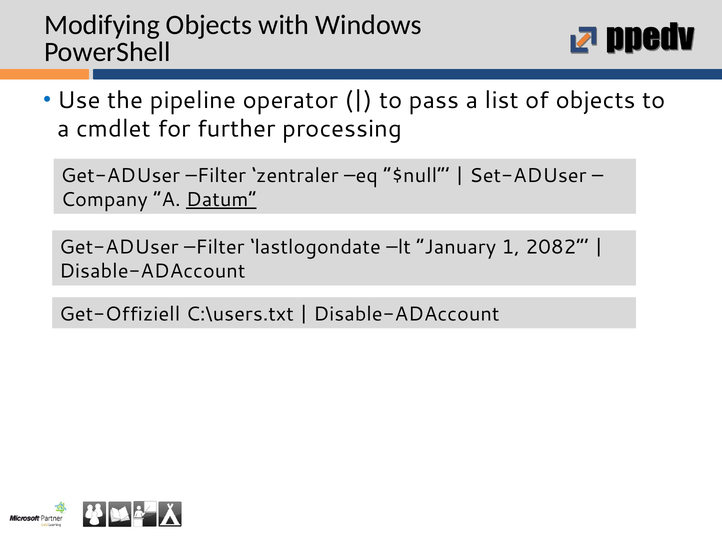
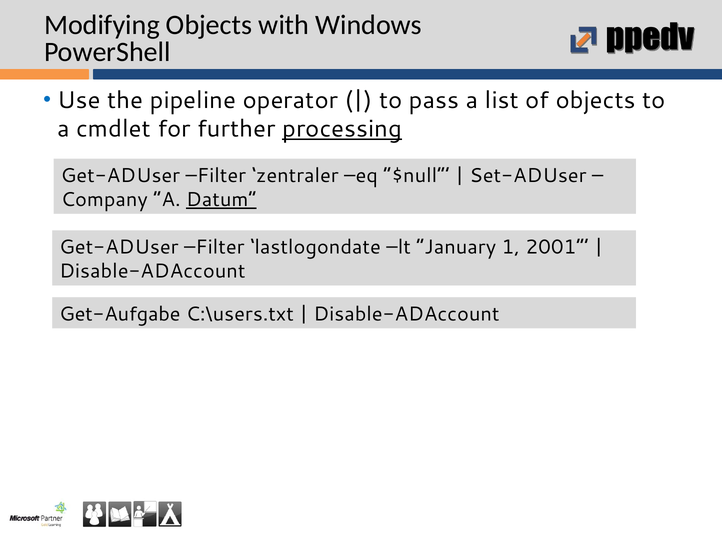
processing underline: none -> present
2082: 2082 -> 2001
Get-Offiziell: Get-Offiziell -> Get-Aufgabe
